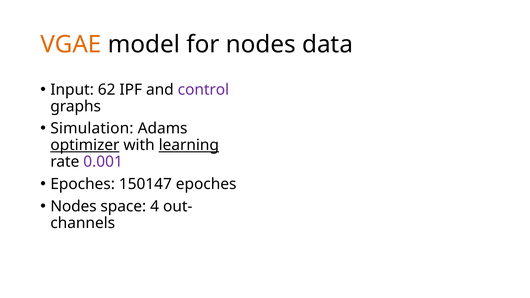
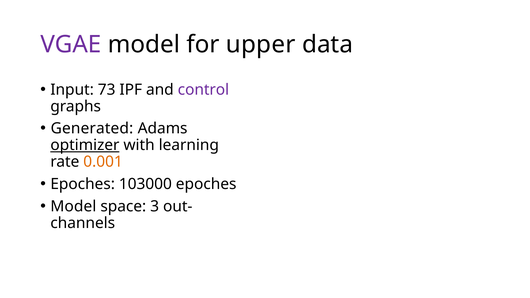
VGAE colour: orange -> purple
for nodes: nodes -> upper
62: 62 -> 73
Simulation: Simulation -> Generated
learning underline: present -> none
0.001 colour: purple -> orange
150147: 150147 -> 103000
Nodes at (73, 206): Nodes -> Model
4: 4 -> 3
